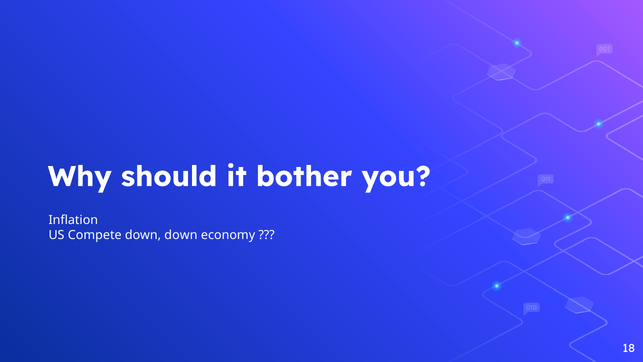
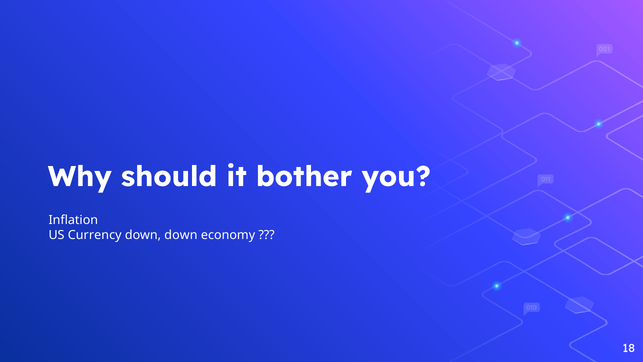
Compete: Compete -> Currency
